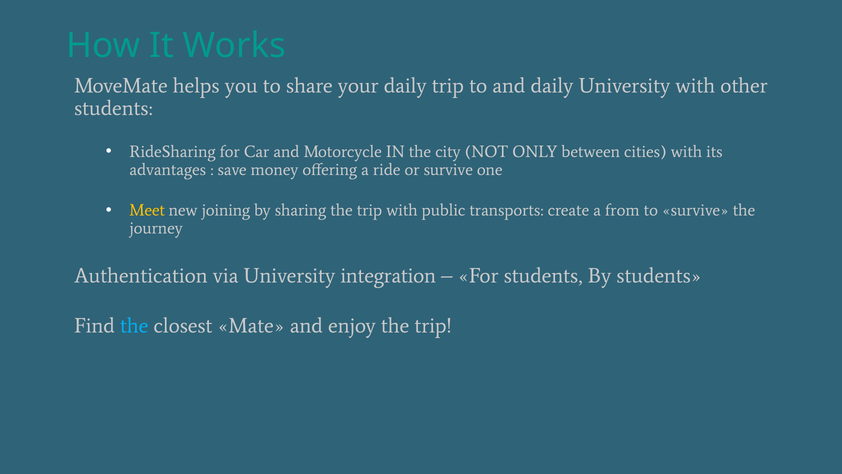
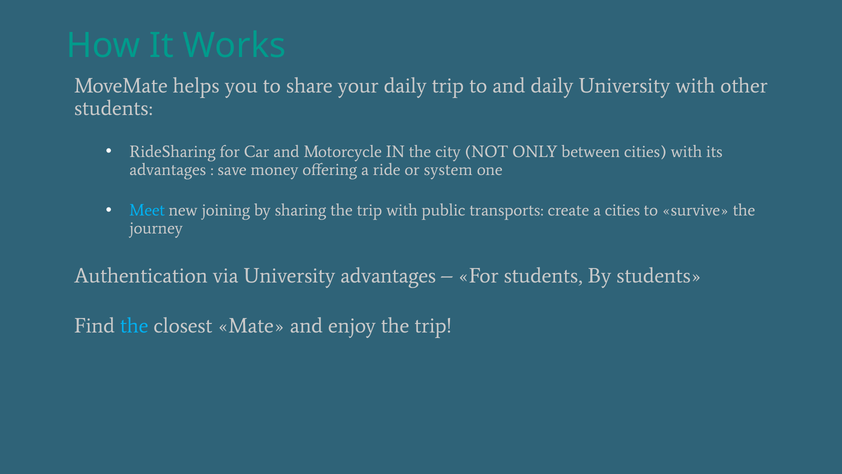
or survive: survive -> system
Meet colour: yellow -> light blue
a from: from -> cities
University integration: integration -> advantages
